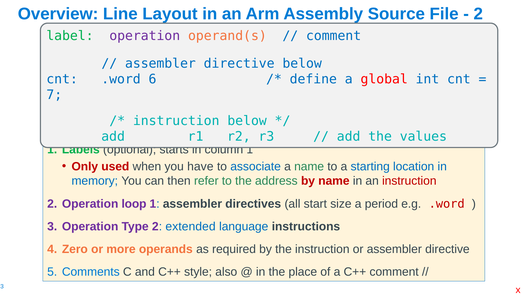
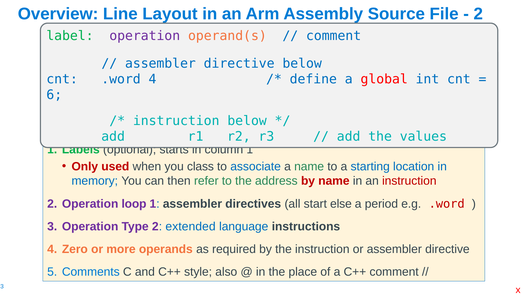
.word 6: 6 -> 4
7: 7 -> 6
have: have -> class
size: size -> else
